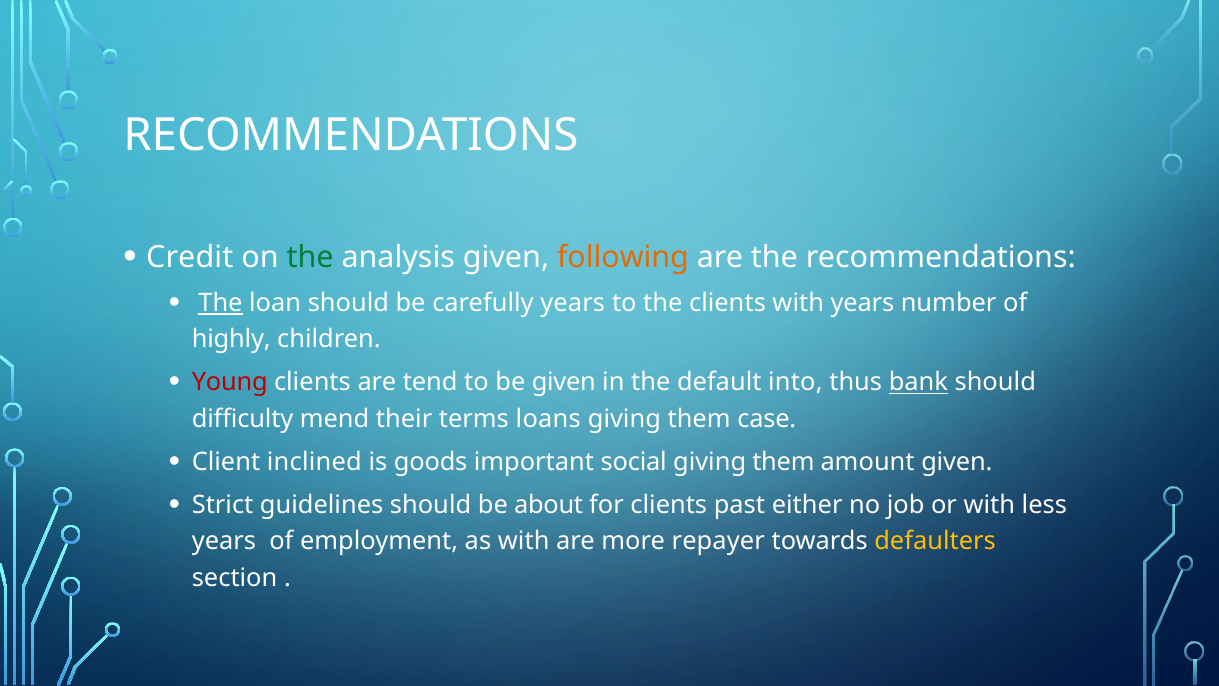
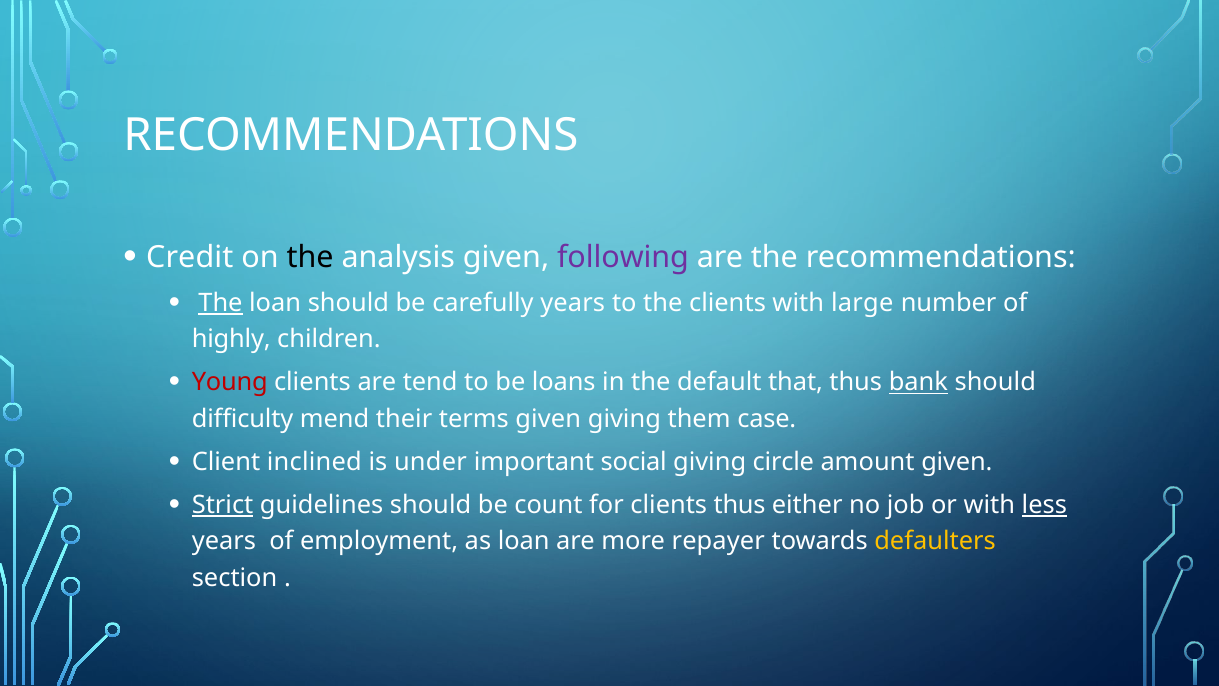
the at (310, 257) colour: green -> black
following colour: orange -> purple
with years: years -> large
be given: given -> loans
into: into -> that
terms loans: loans -> given
goods: goods -> under
them at (783, 462): them -> circle
Strict underline: none -> present
about: about -> count
clients past: past -> thus
less underline: none -> present
as with: with -> loan
